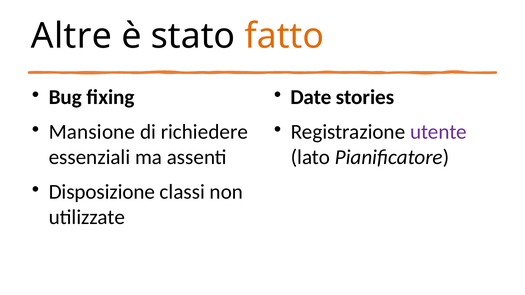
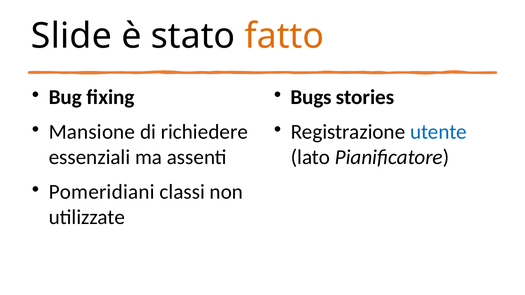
Altre: Altre -> Slide
Date: Date -> Bugs
utente colour: purple -> blue
Disposizione: Disposizione -> Pomeridiani
